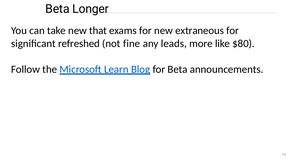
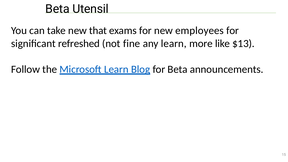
Longer: Longer -> Utensil
extraneous: extraneous -> employees
any leads: leads -> learn
$80: $80 -> $13
